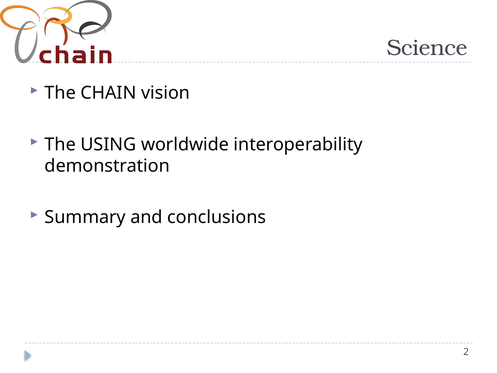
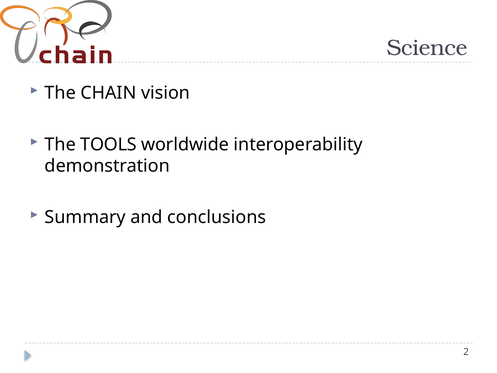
USING: USING -> TOOLS
